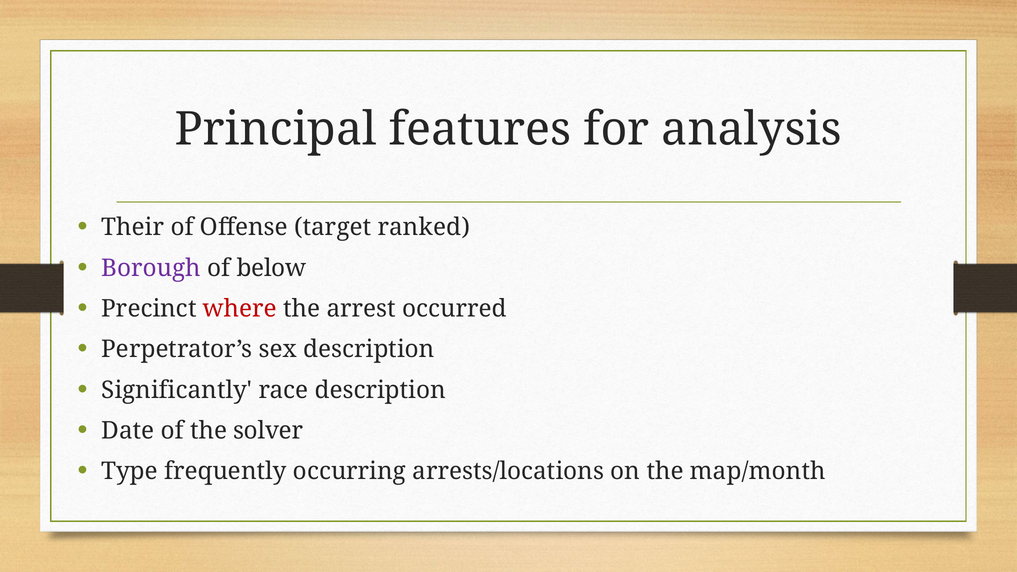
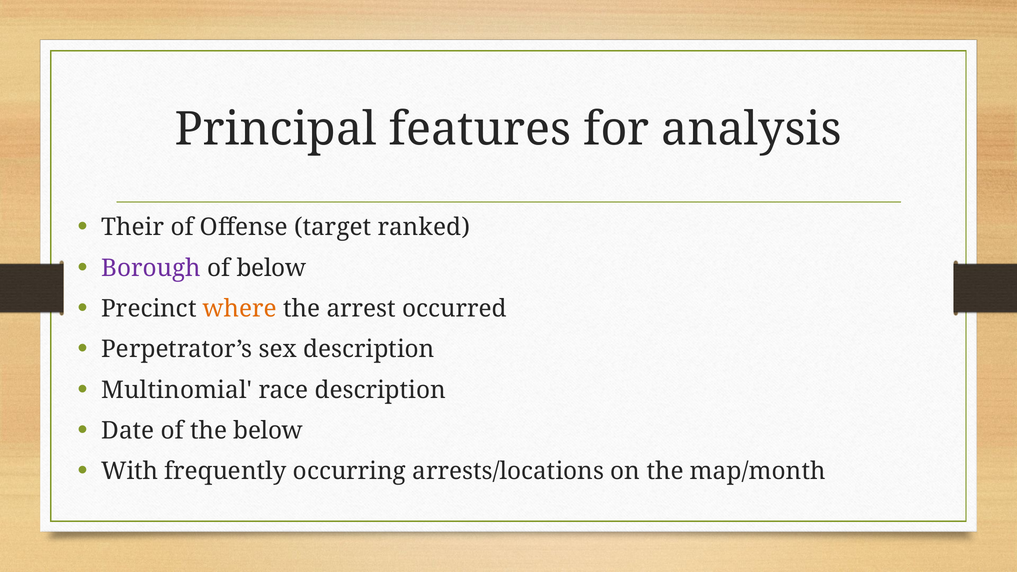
where colour: red -> orange
Significantly: Significantly -> Multinomial
the solver: solver -> below
Type: Type -> With
